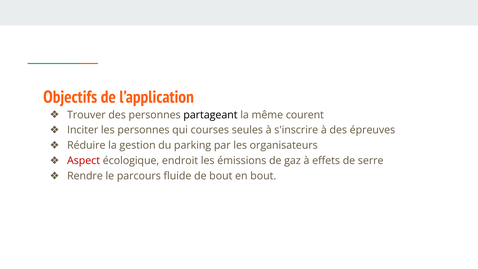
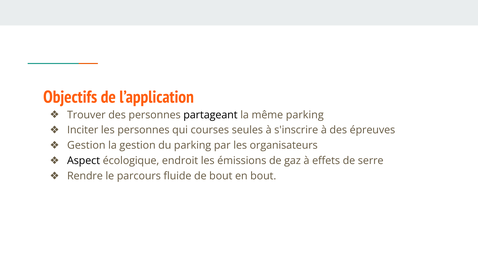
même courent: courent -> parking
Réduire at (86, 145): Réduire -> Gestion
Aspect colour: red -> black
